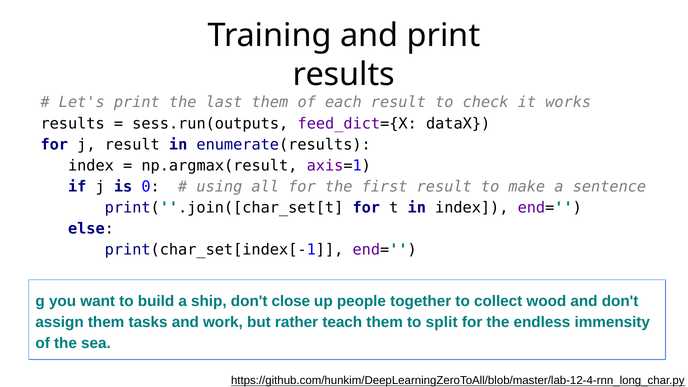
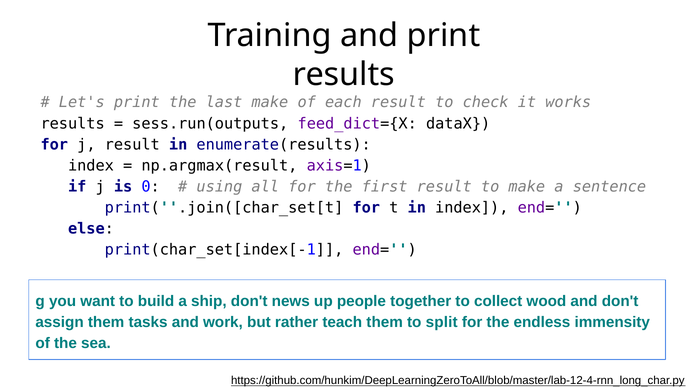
last them: them -> make
close: close -> news
